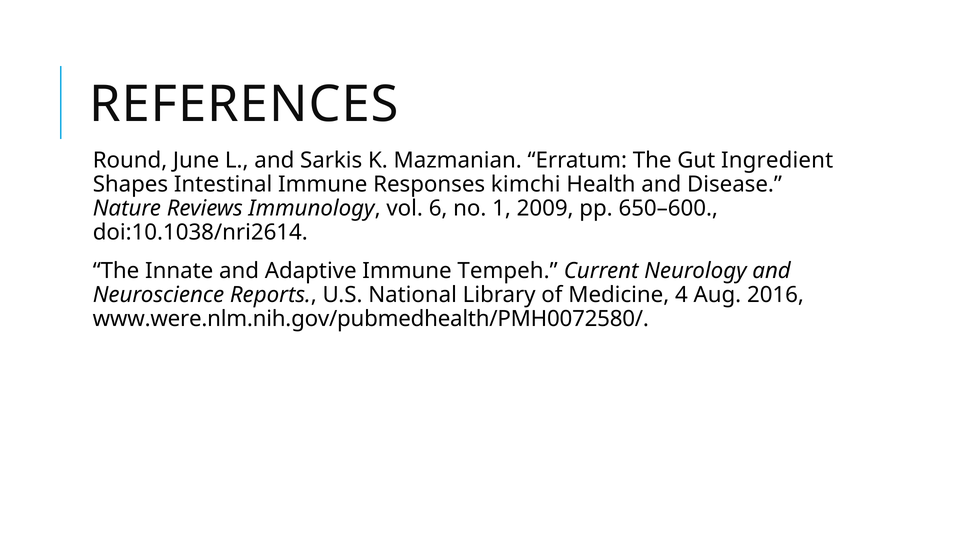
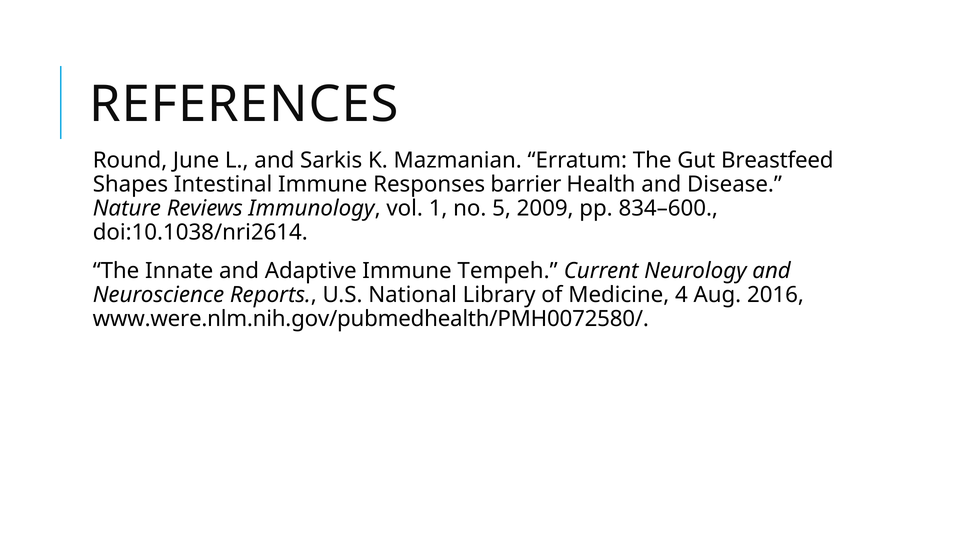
Ingredient: Ingredient -> Breastfeed
kimchi: kimchi -> barrier
6: 6 -> 1
1: 1 -> 5
650–600: 650–600 -> 834–600
